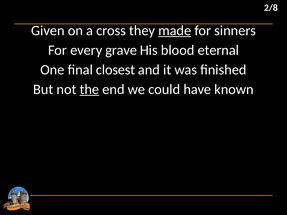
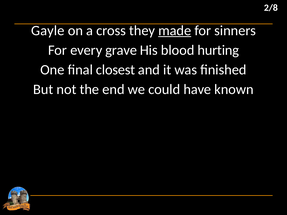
Given: Given -> Gayle
eternal: eternal -> hurting
the underline: present -> none
